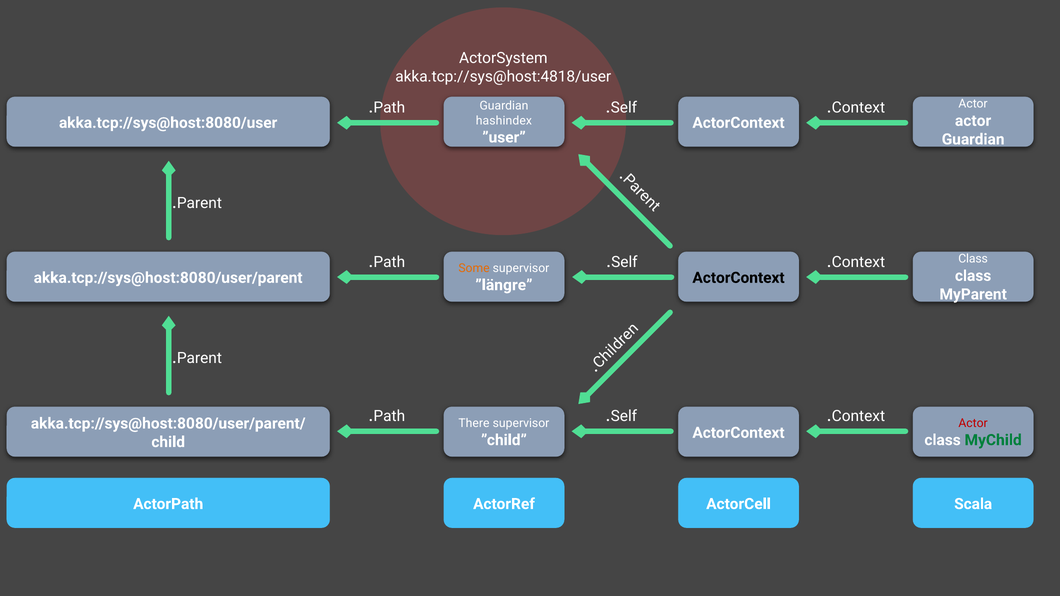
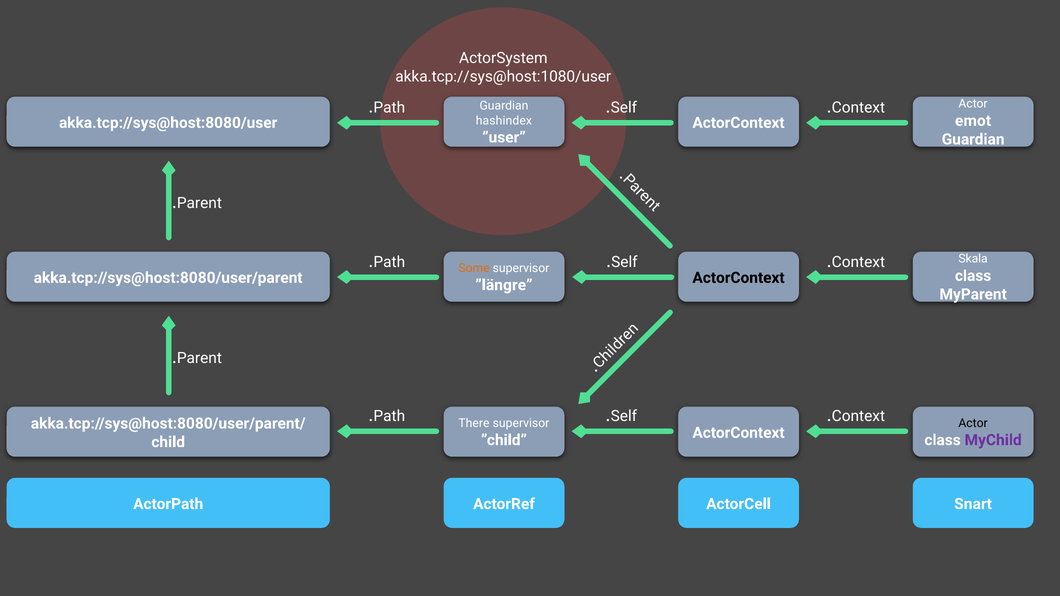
akka.tcp://sys@host:4818/user: akka.tcp://sys@host:4818/user -> akka.tcp://sys@host:1080/user
actor at (973, 121): actor -> emot
Class at (973, 259): Class -> Skala
Actor at (973, 423) colour: red -> black
MyChild colour: green -> purple
Scala: Scala -> Snart
